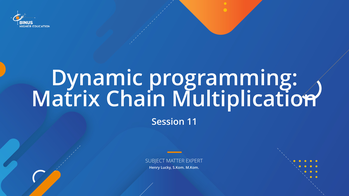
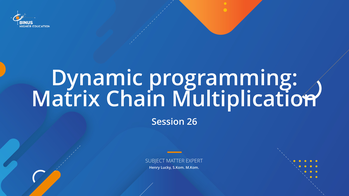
11: 11 -> 26
